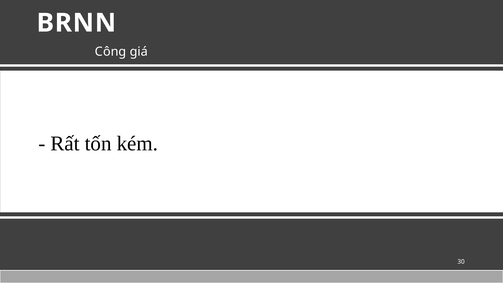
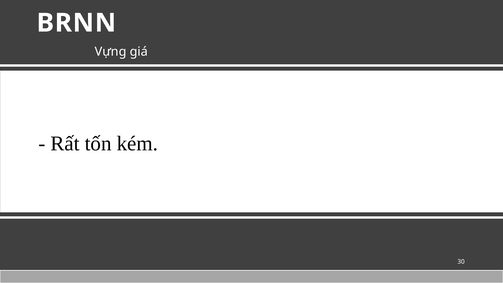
Công: Công -> Vựng
